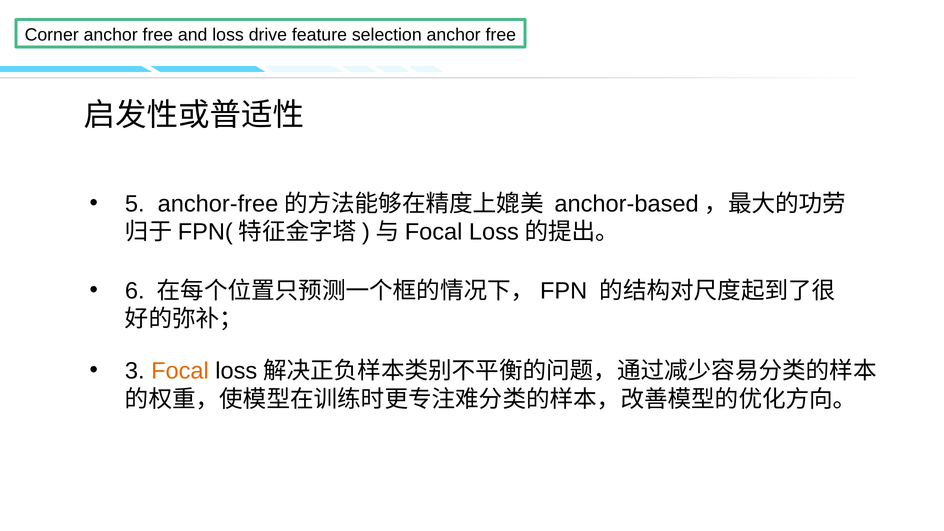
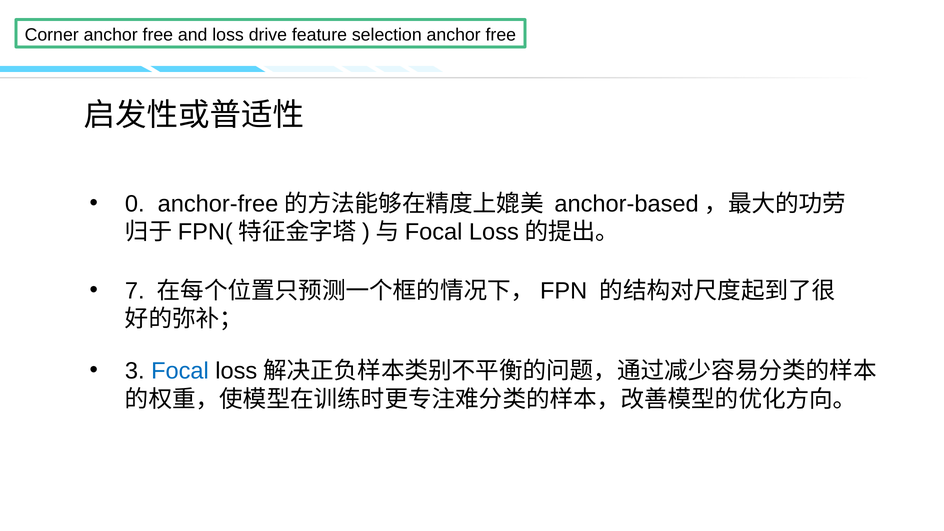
5: 5 -> 0
6: 6 -> 7
Focal colour: orange -> blue
